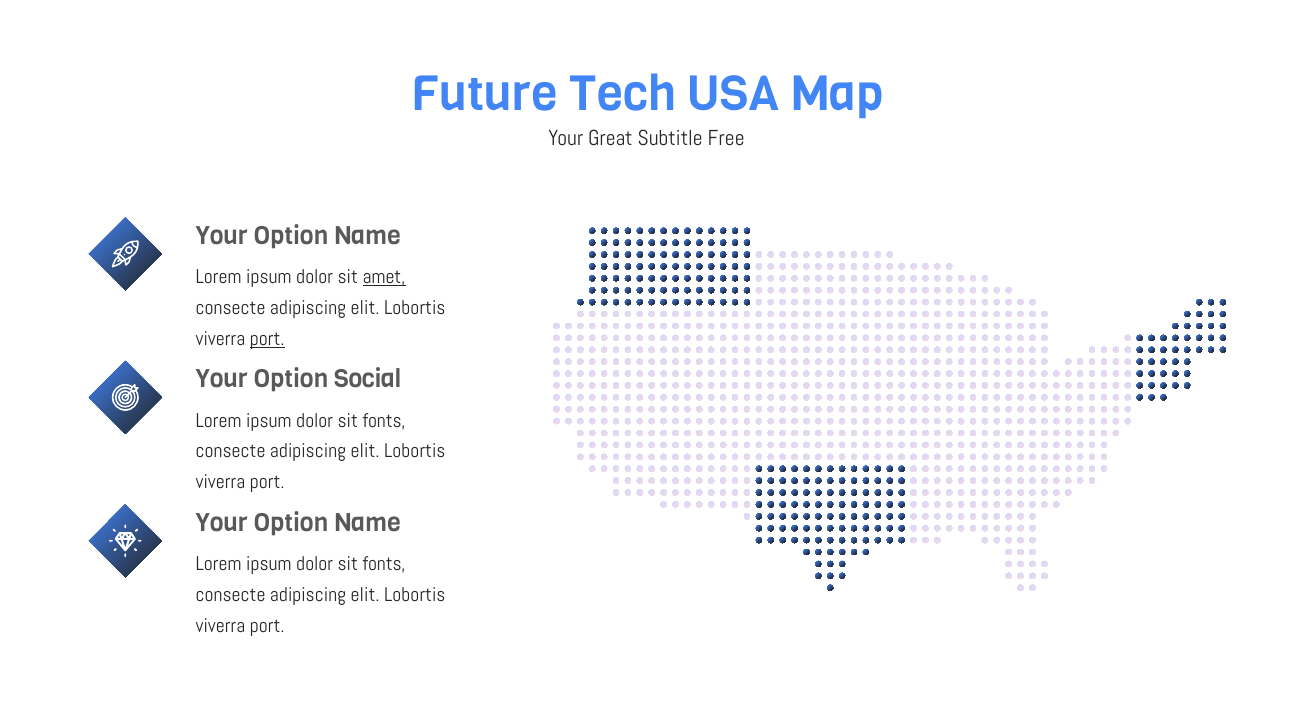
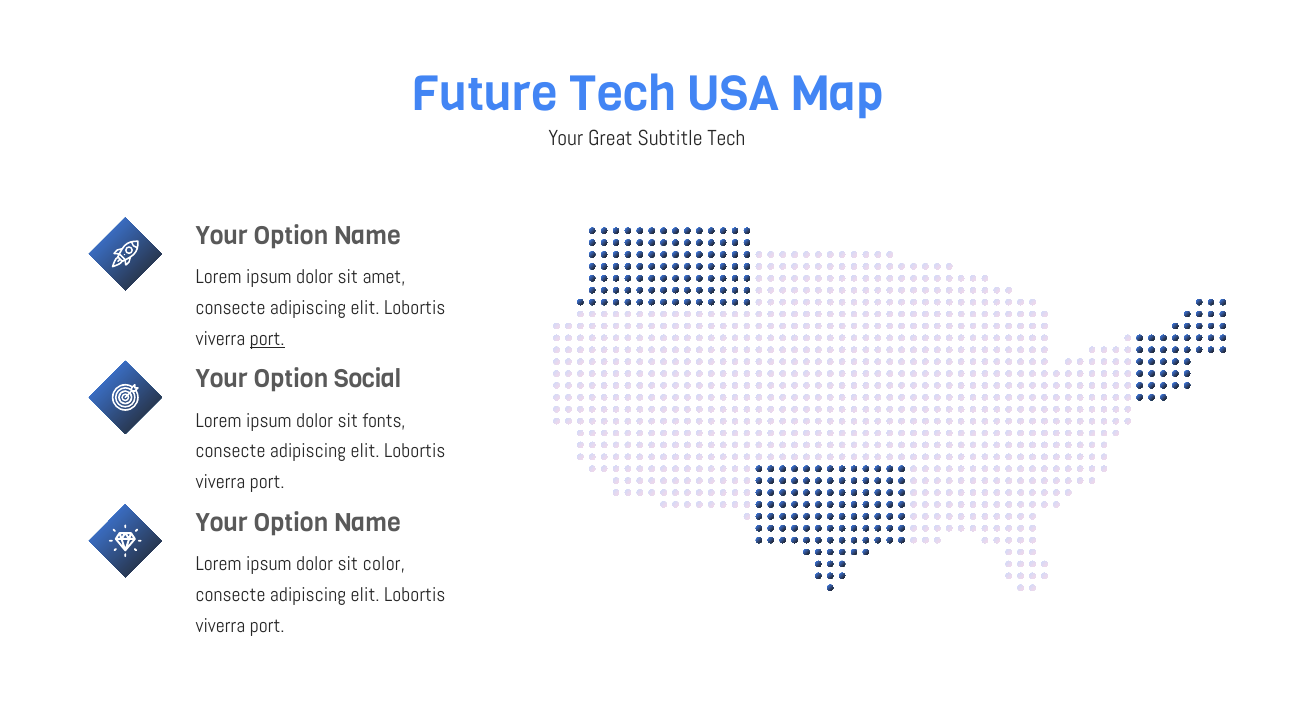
Subtitle Free: Free -> Tech
amet underline: present -> none
fonts at (384, 564): fonts -> color
